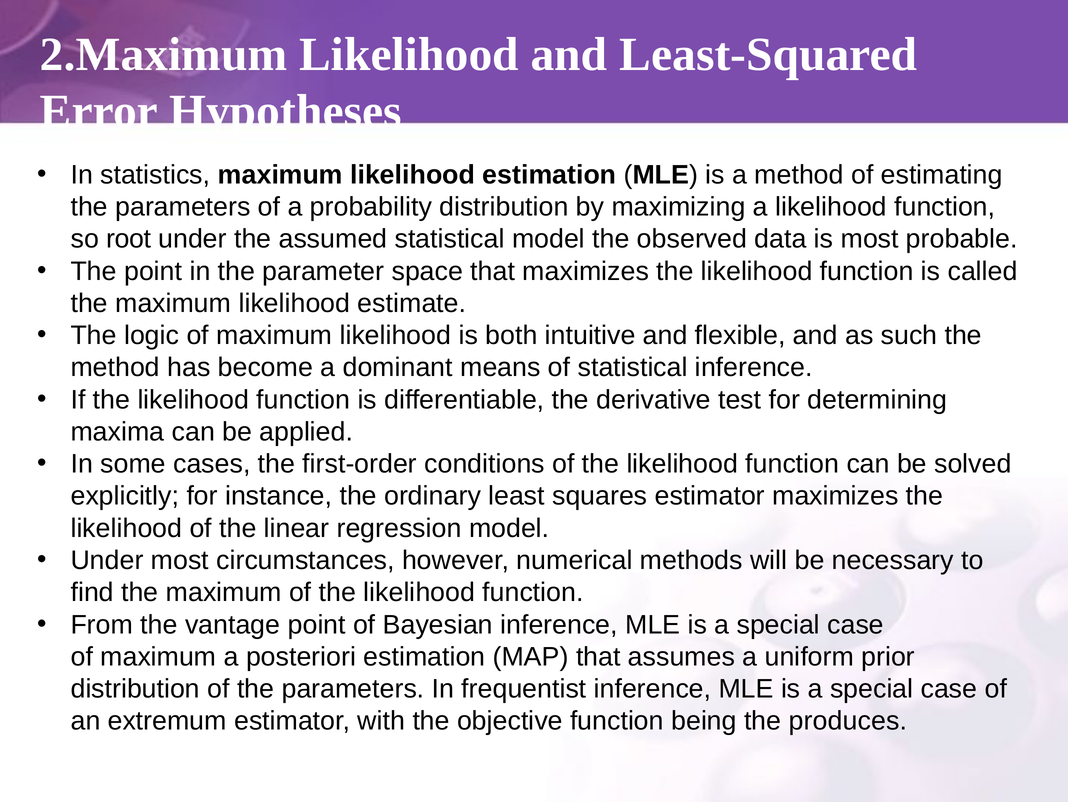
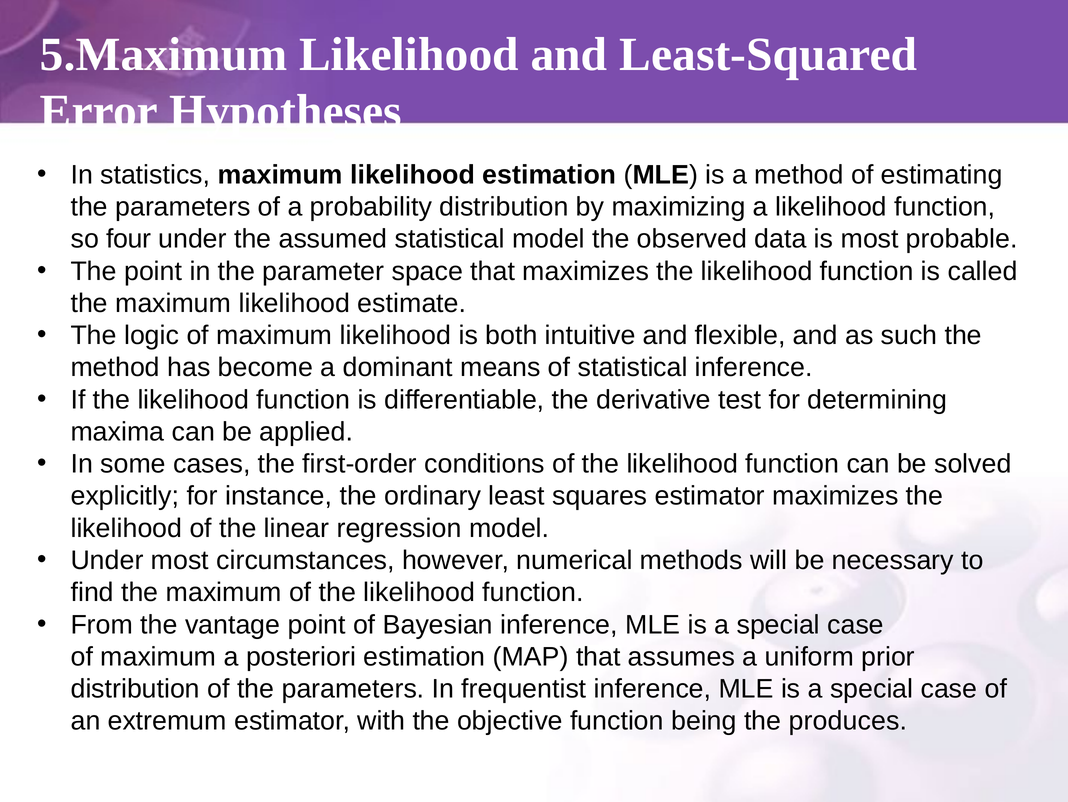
2.Maximum: 2.Maximum -> 5.Maximum
root: root -> four
